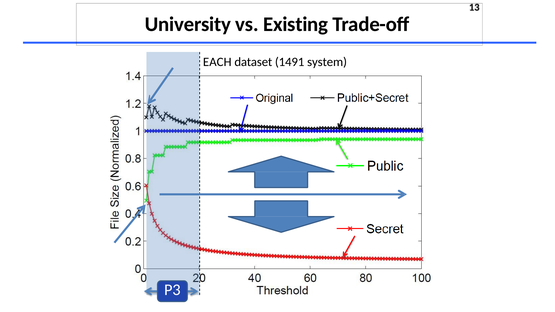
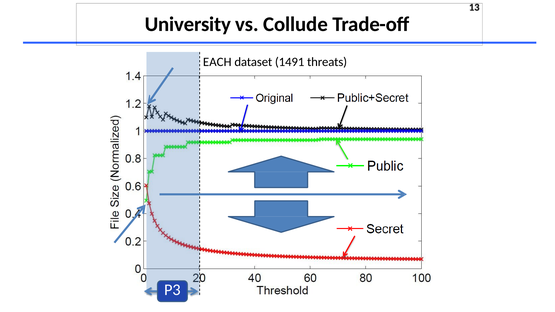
Existing: Existing -> Collude
system: system -> threats
